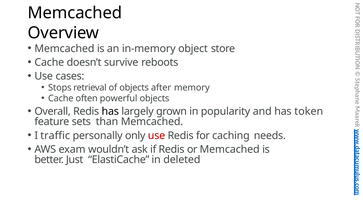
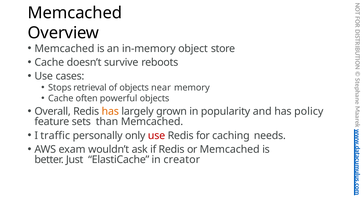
after: after -> near
has at (110, 112) colour: black -> orange
token: token -> policy
deleted: deleted -> creator
